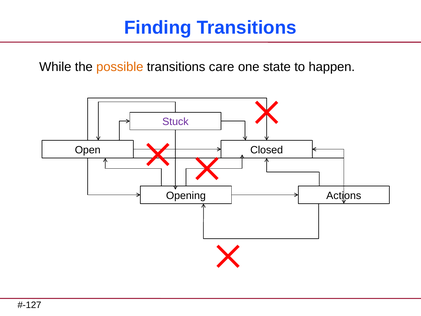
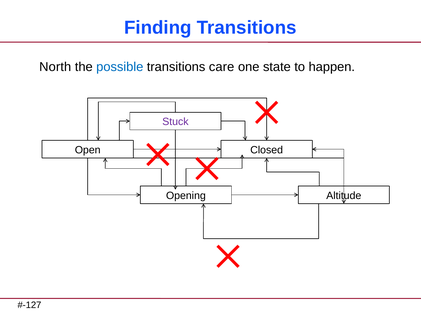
While: While -> North
possible colour: orange -> blue
Actions: Actions -> Altitude
